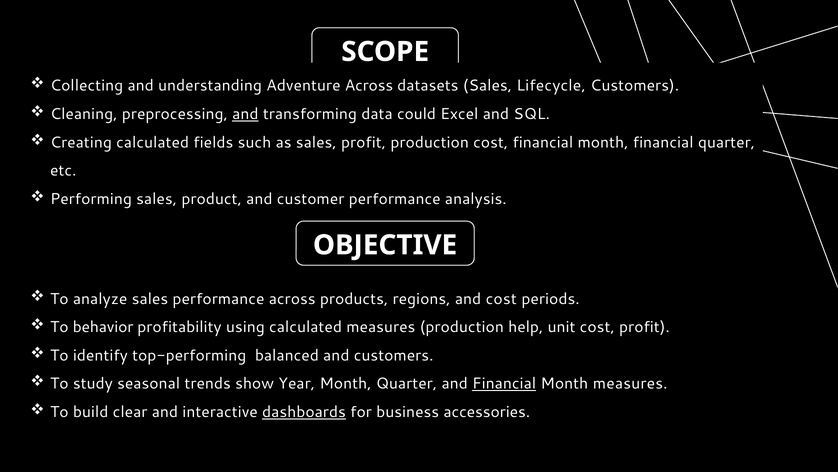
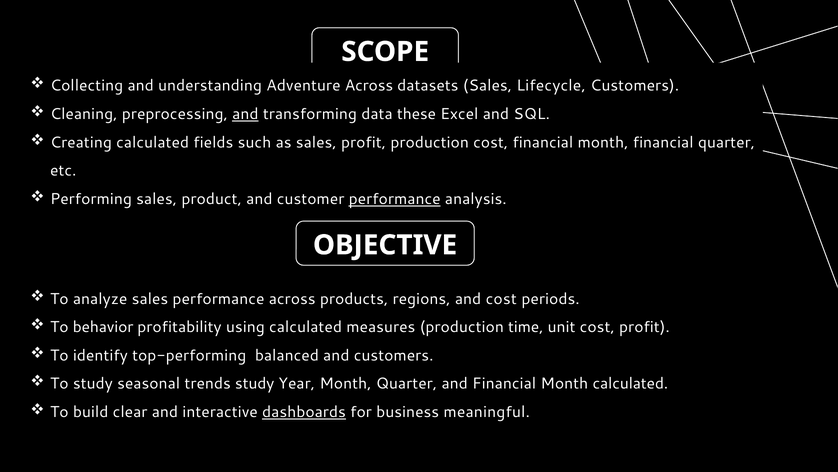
could: could -> these
performance at (395, 199) underline: none -> present
help: help -> time
trends show: show -> study
Financial at (504, 383) underline: present -> none
Month measures: measures -> calculated
accessories: accessories -> meaningful
